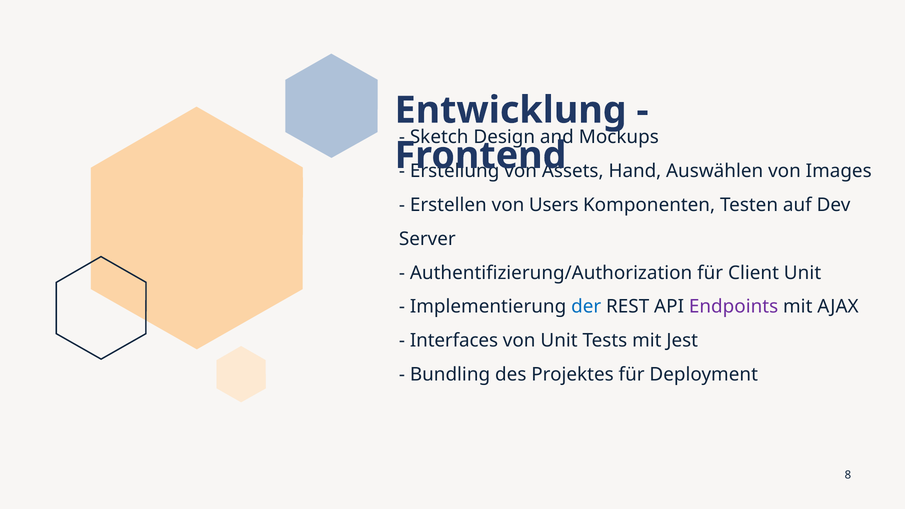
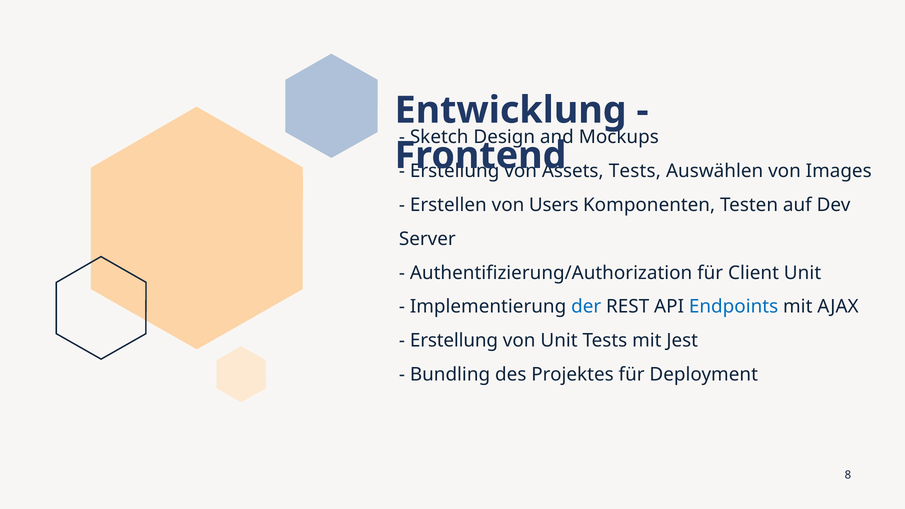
Hand at (635, 171): Hand -> Tests
Endpoints colour: purple -> blue
Interfaces at (454, 341): Interfaces -> Erstellung
